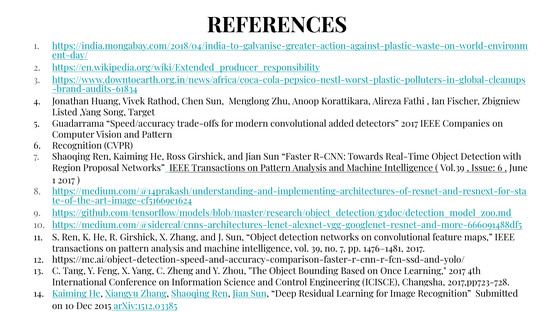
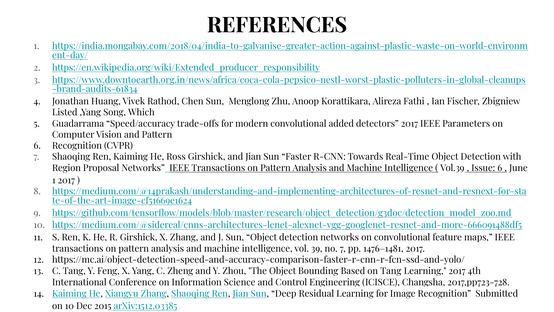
Target: Target -> Which
Companies: Companies -> Parameters
on Once: Once -> Tang
